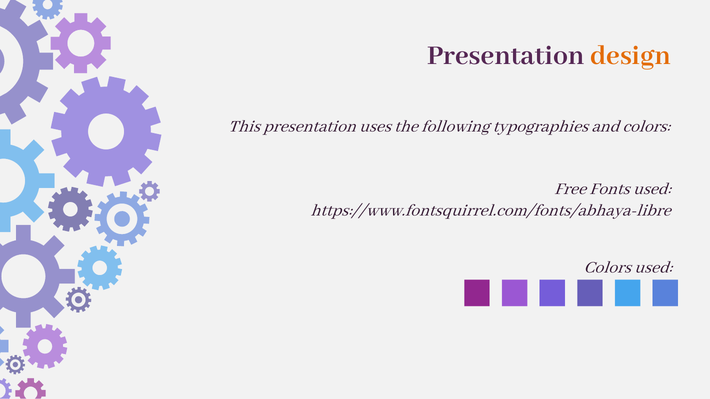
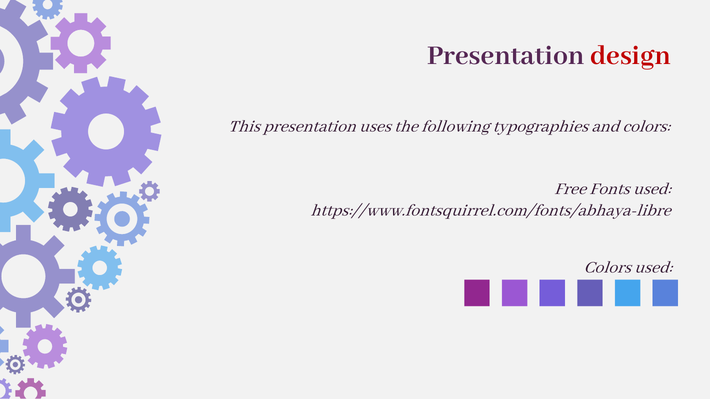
design colour: orange -> red
